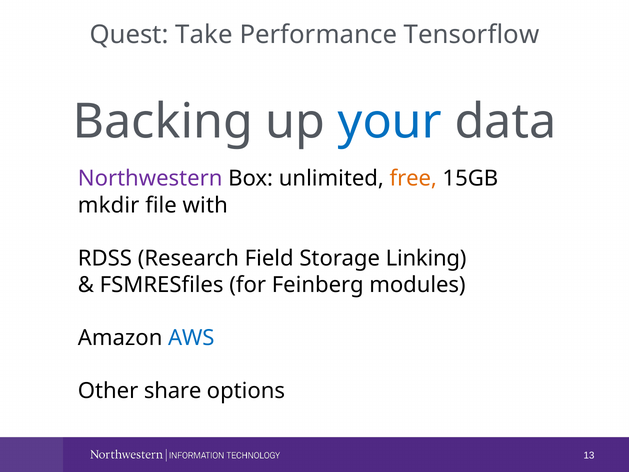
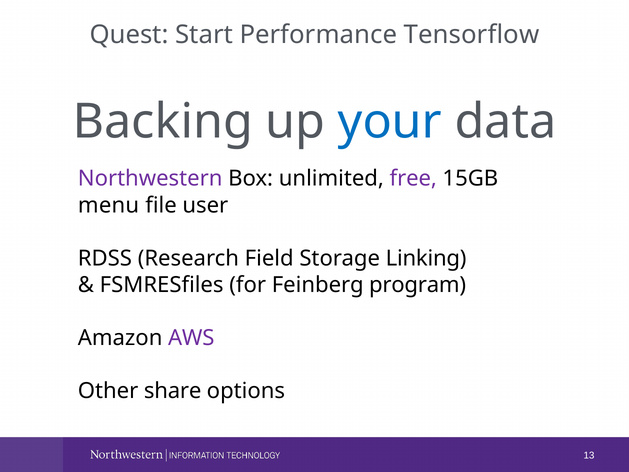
Take: Take -> Start
free colour: orange -> purple
mkdir: mkdir -> menu
with: with -> user
modules: modules -> program
AWS colour: blue -> purple
